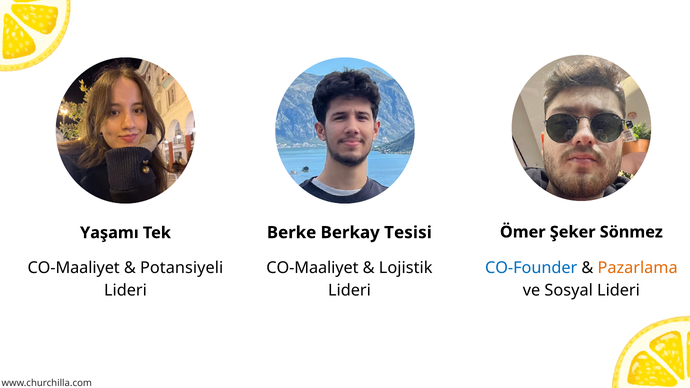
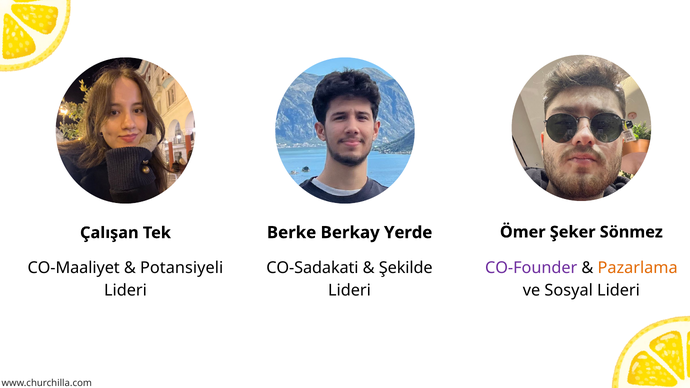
Tesisi: Tesisi -> Yerde
Yaşamı: Yaşamı -> Çalışan
CO-Maaliyet at (312, 268): CO-Maaliyet -> CO-Sadakati
Lojistik: Lojistik -> Şekilde
CO-Founder colour: blue -> purple
